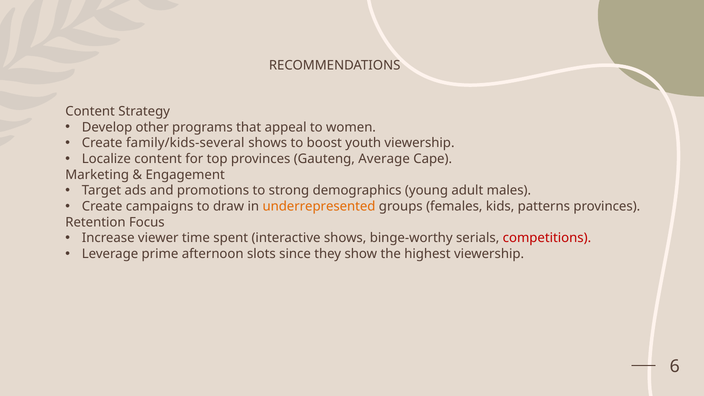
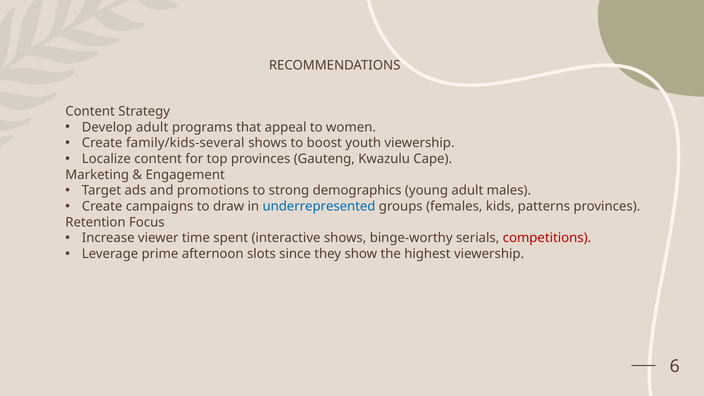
Develop other: other -> adult
Average: Average -> Kwazulu
underrepresented colour: orange -> blue
